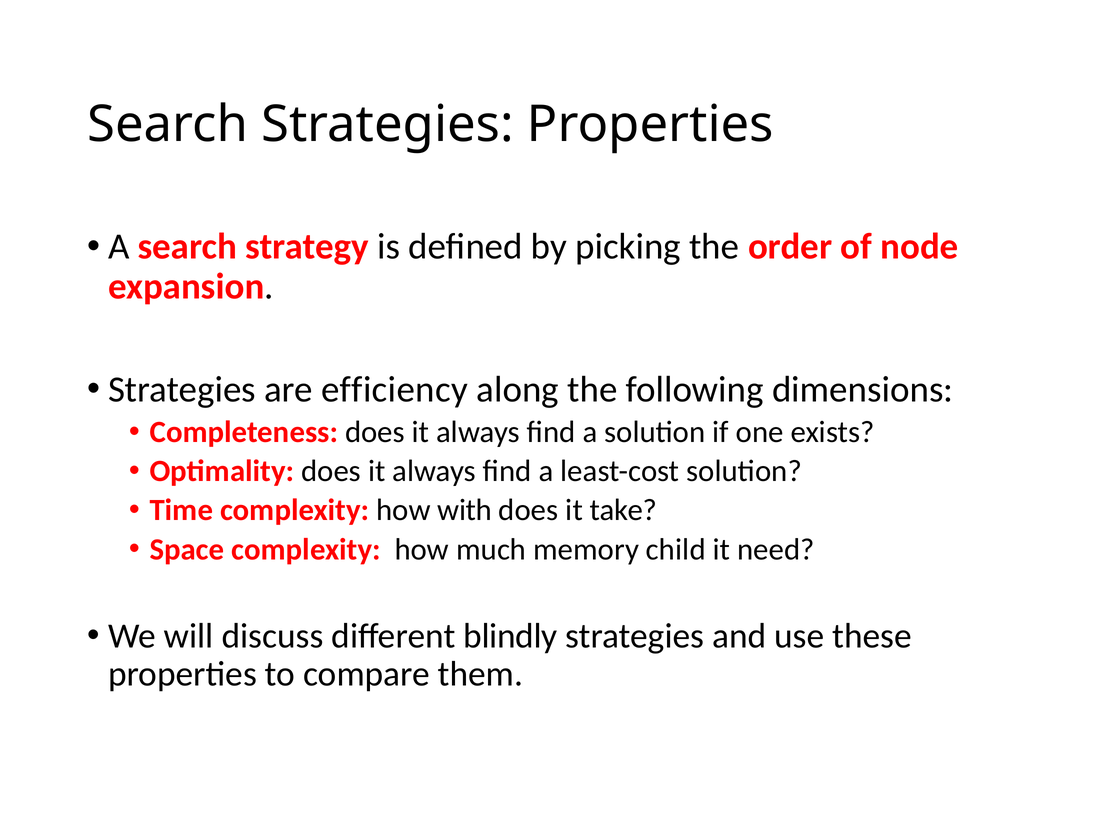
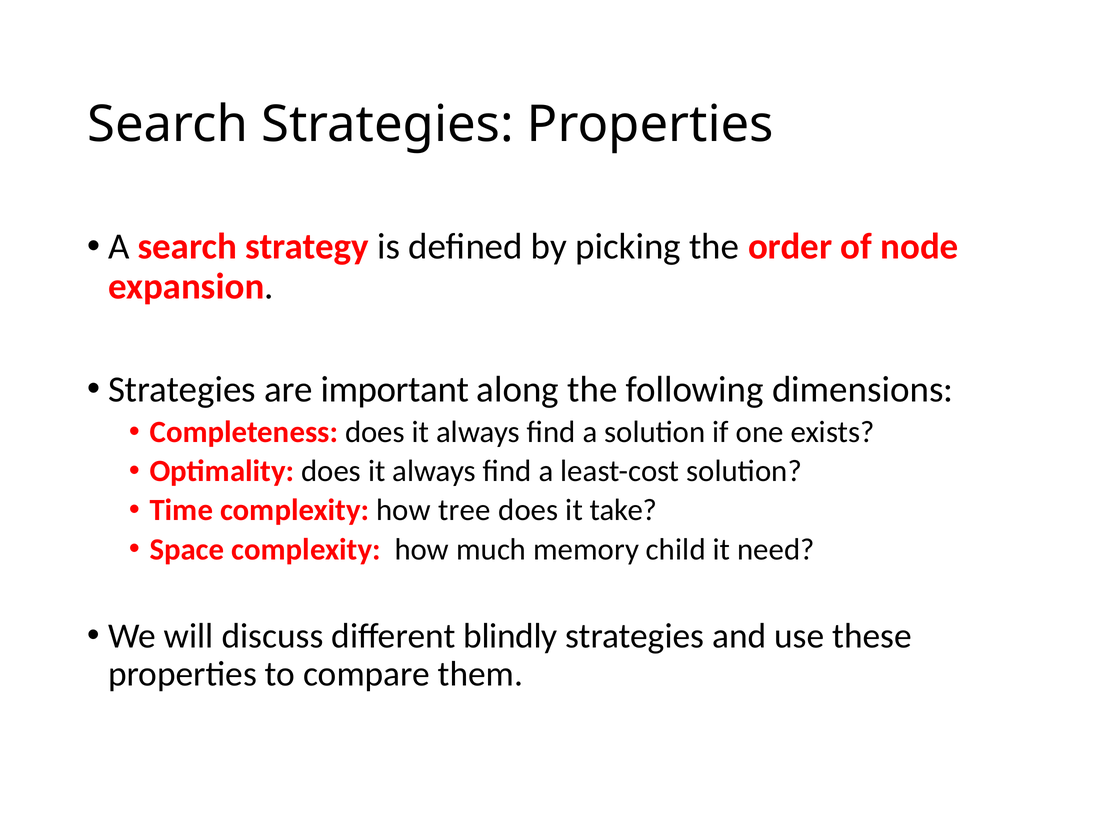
efficiency: efficiency -> important
with: with -> tree
